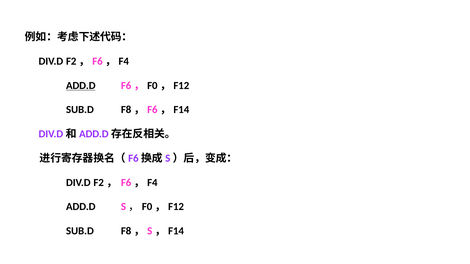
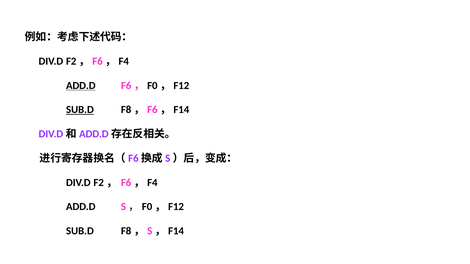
SUB.D at (80, 110) underline: none -> present
